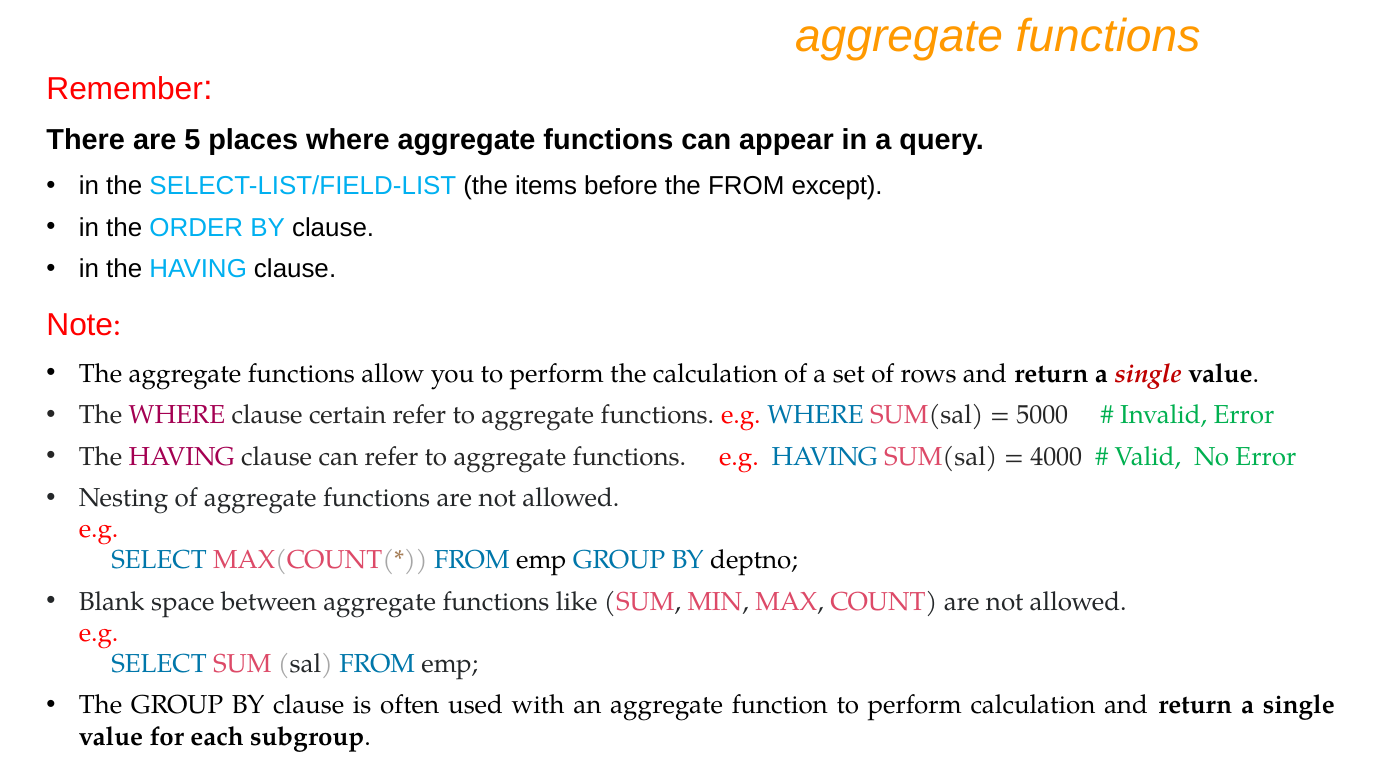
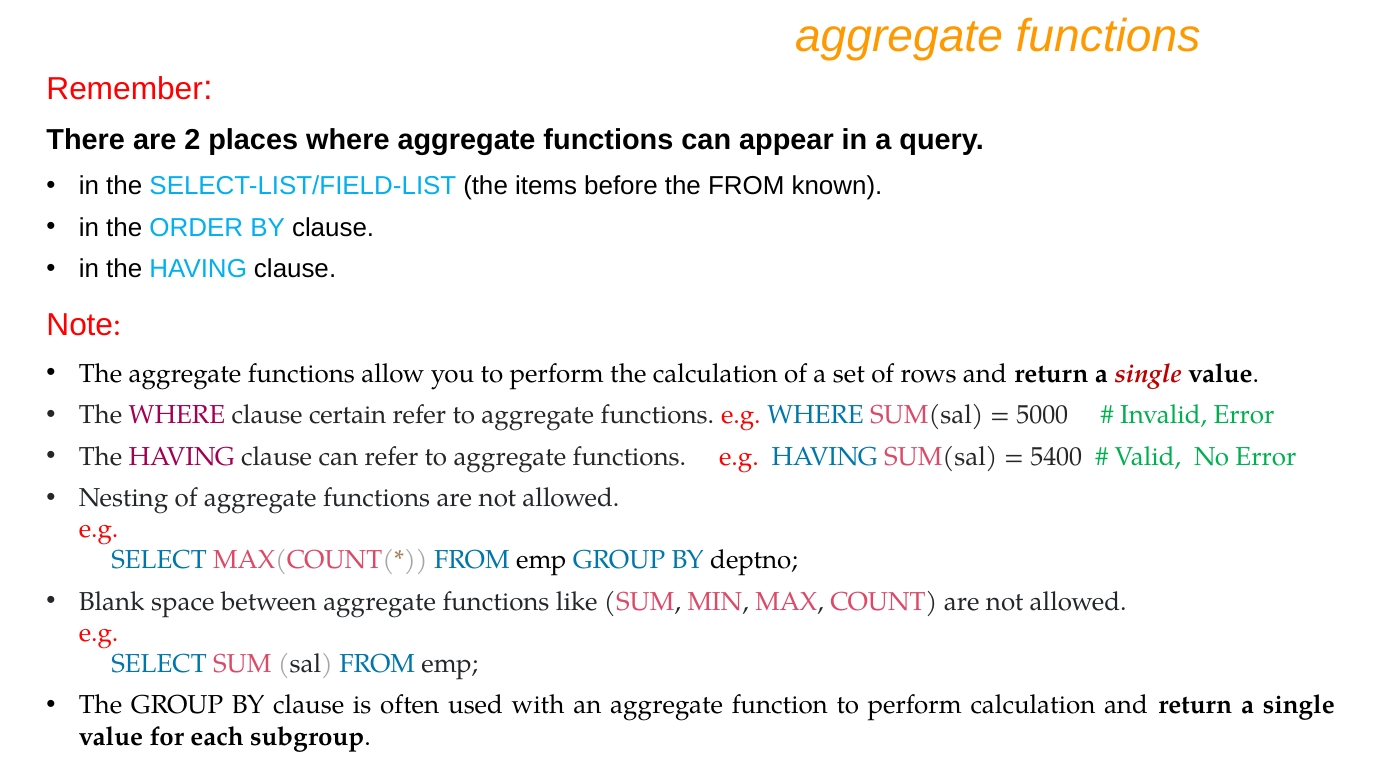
5: 5 -> 2
except: except -> known
4000: 4000 -> 5400
